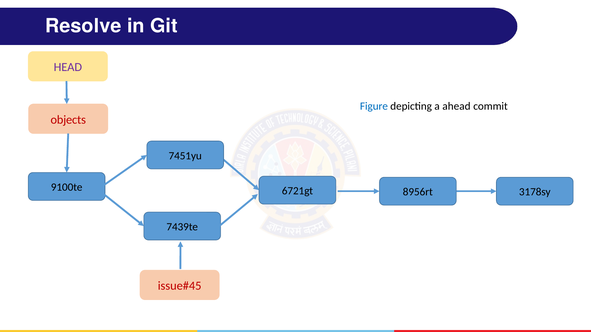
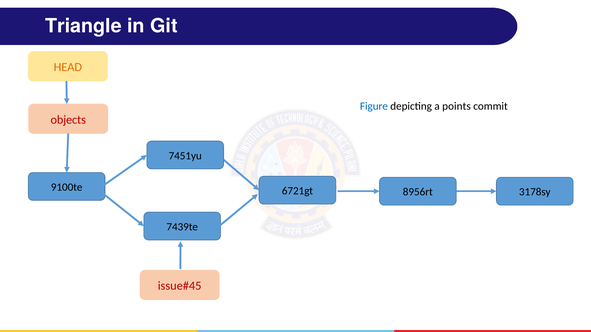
Resolve: Resolve -> Triangle
HEAD colour: purple -> orange
ahead: ahead -> points
